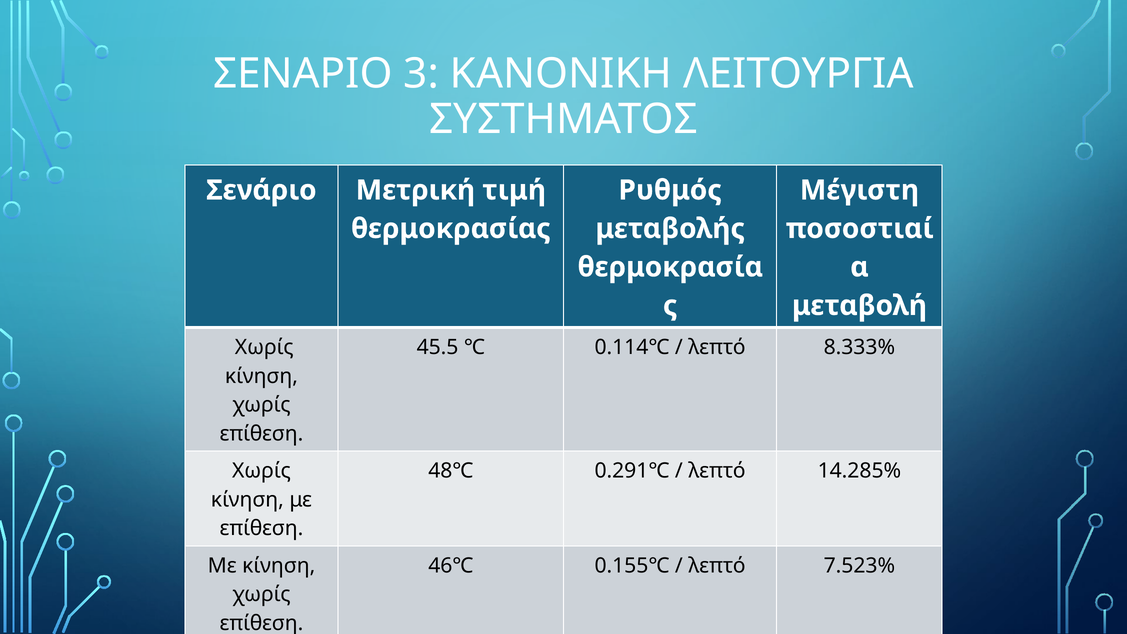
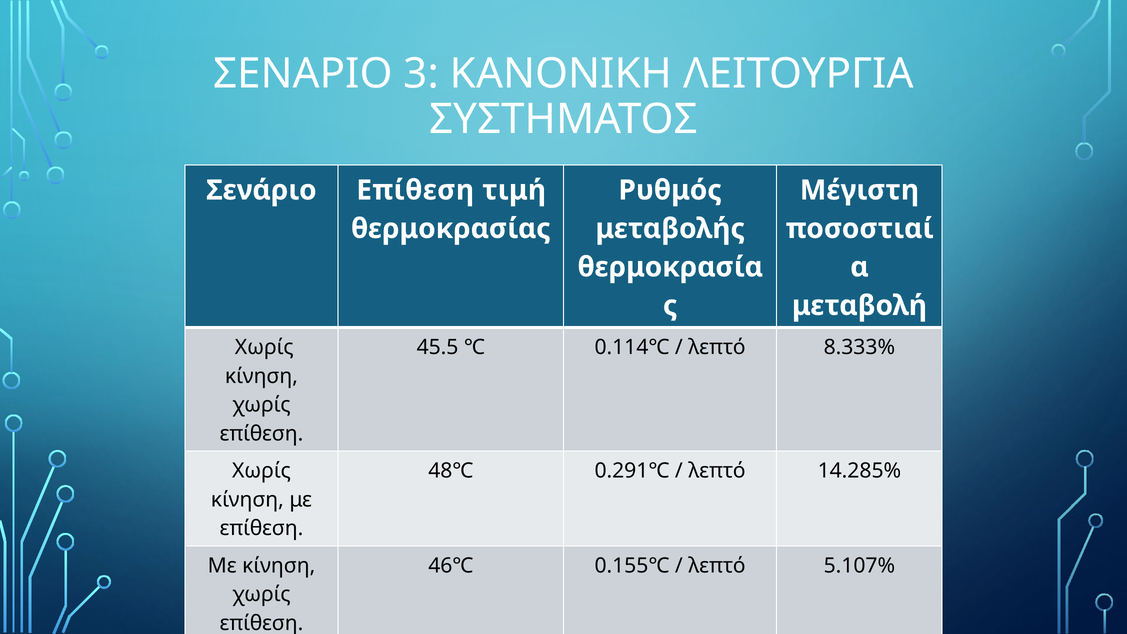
Σενάριο Μετρική: Μετρική -> Επίθεση
7.523%: 7.523% -> 5.107%
